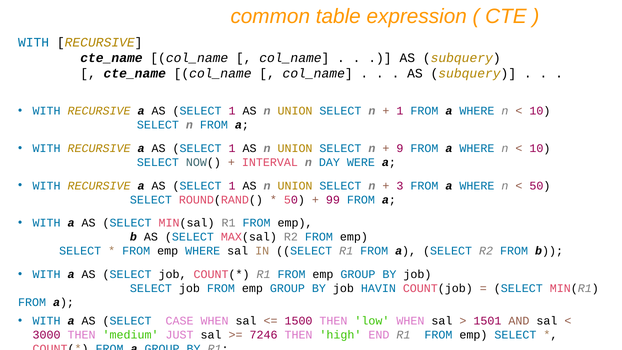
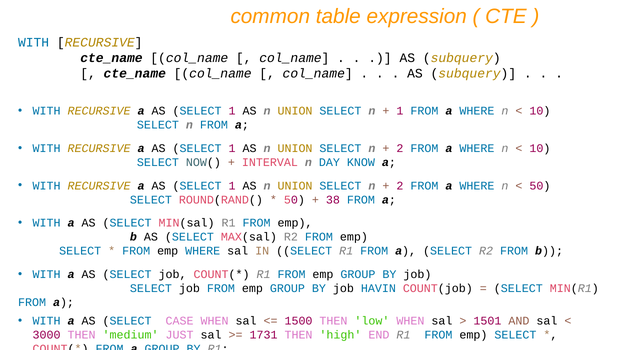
9 at (400, 148): 9 -> 2
WERE: WERE -> KNOW
3 at (400, 186): 3 -> 2
99: 99 -> 38
7246: 7246 -> 1731
